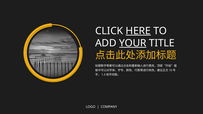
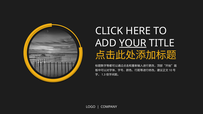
HERE underline: present -> none
